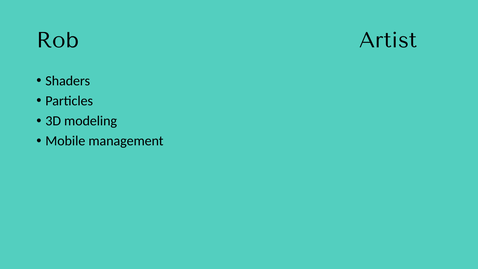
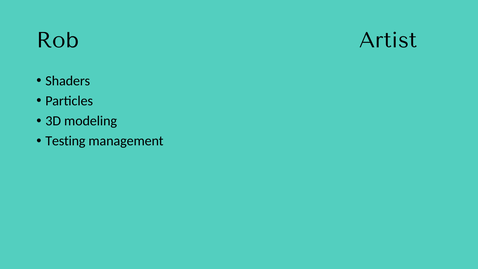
Mobile: Mobile -> Testing
